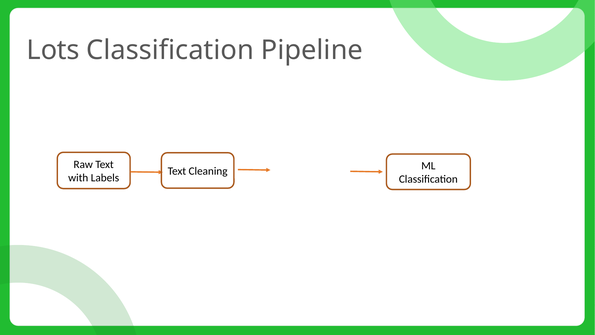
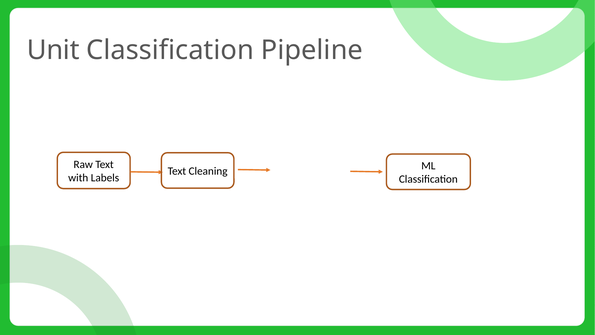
Lots: Lots -> Unit
